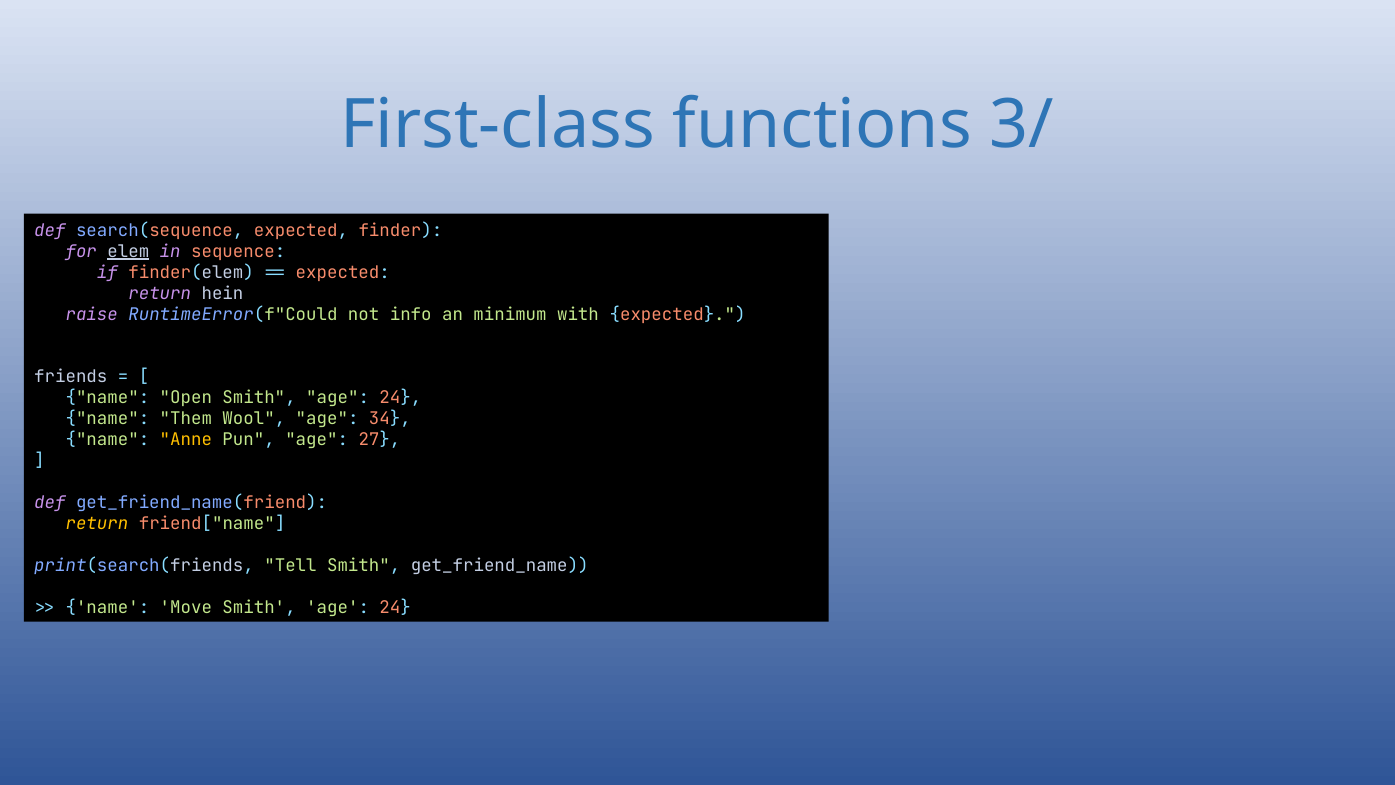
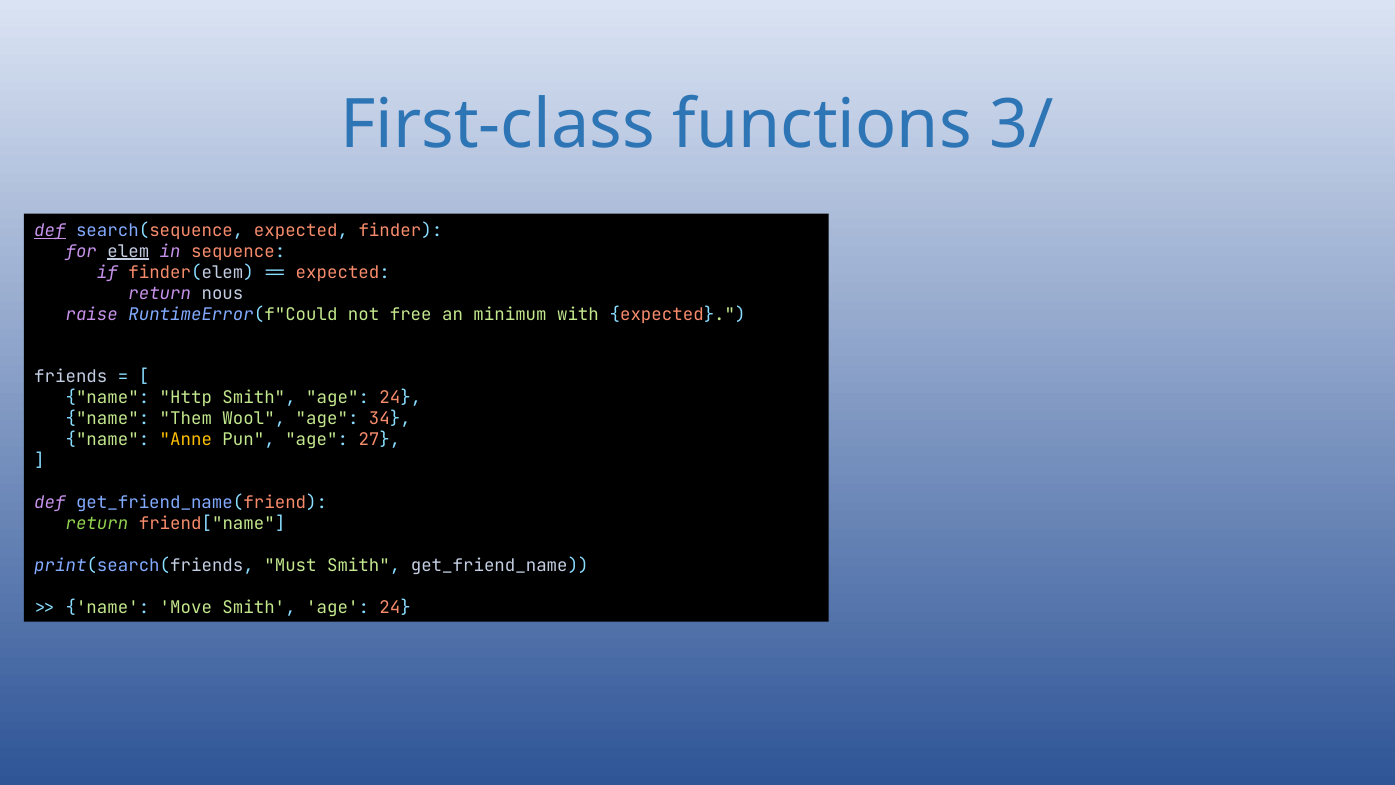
def at (50, 230) underline: none -> present
hein: hein -> nous
info: info -> free
Open: Open -> Http
return at (97, 523) colour: yellow -> light green
Tell: Tell -> Must
